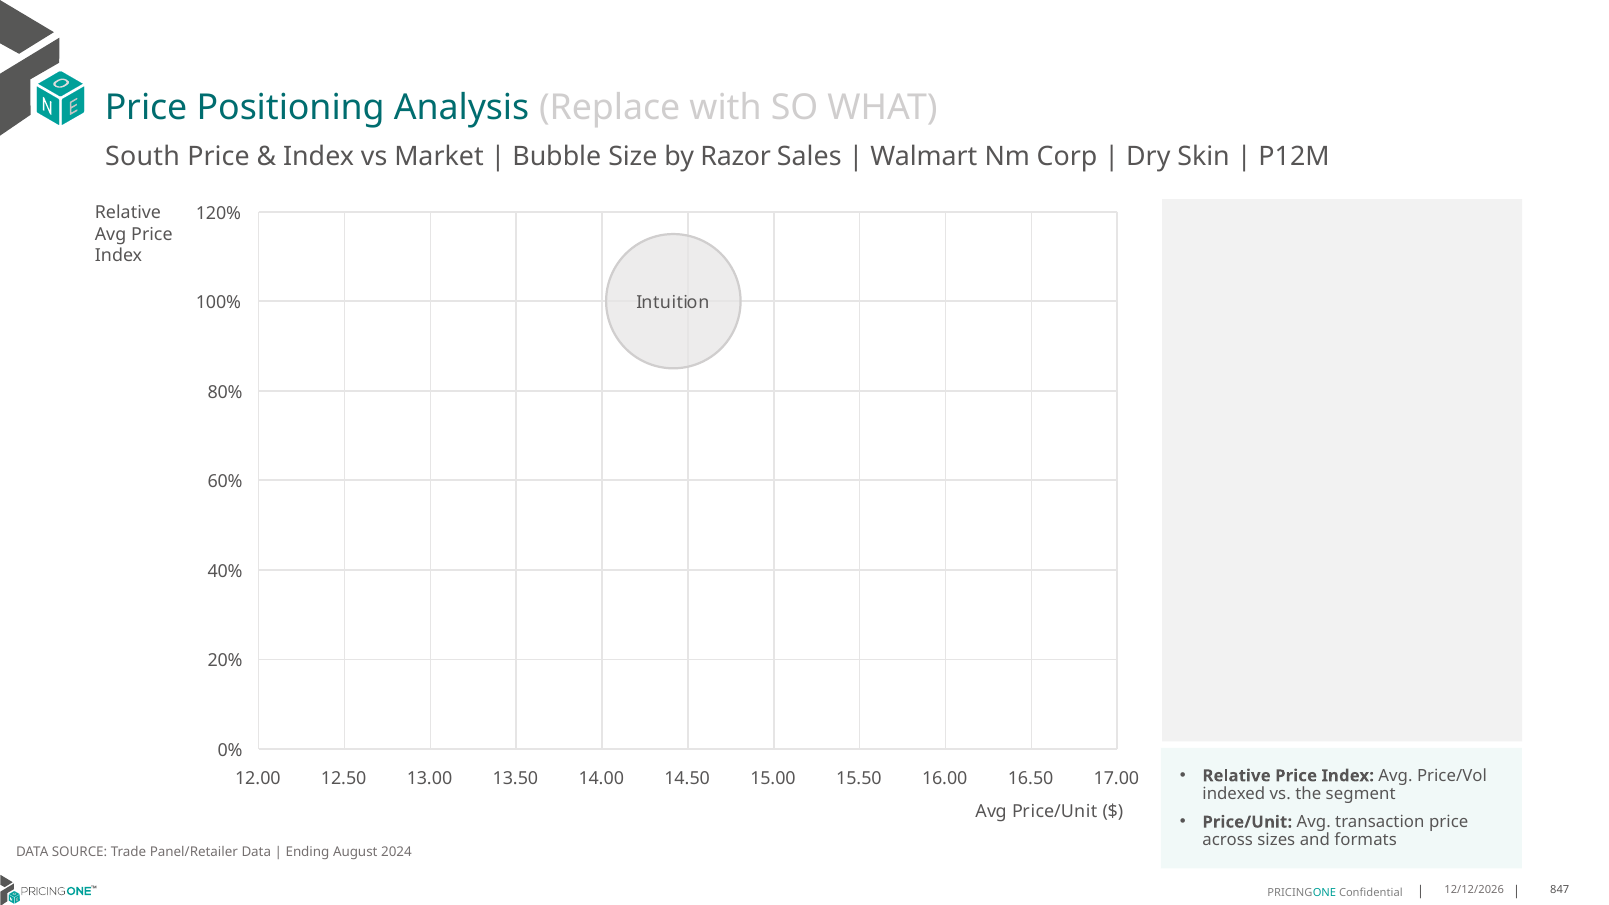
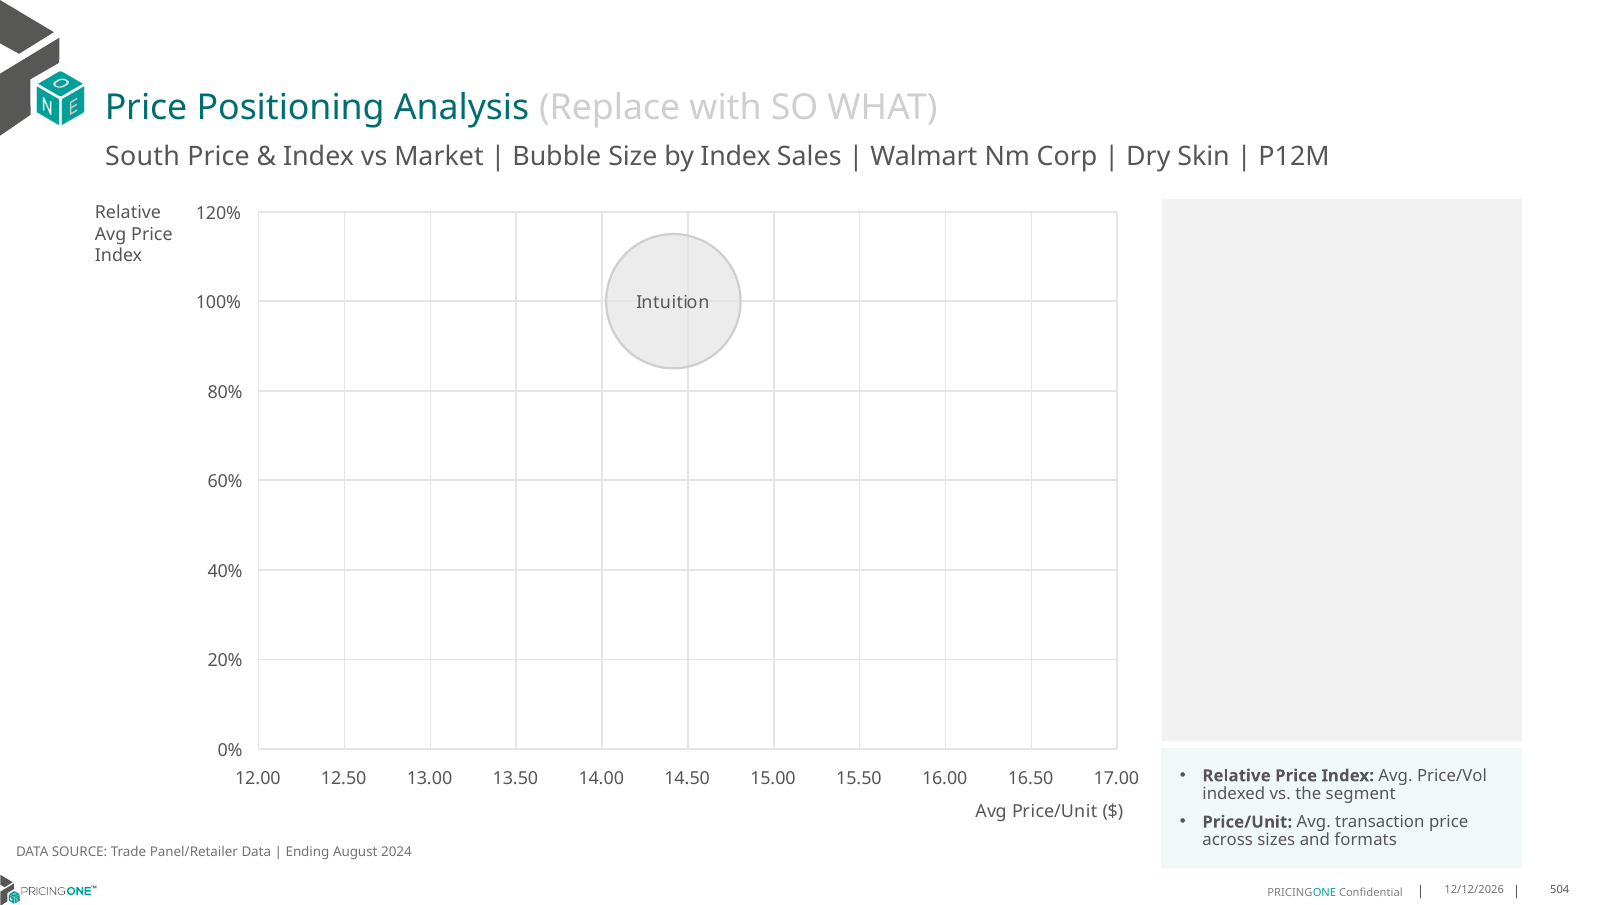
by Razor: Razor -> Index
847: 847 -> 504
